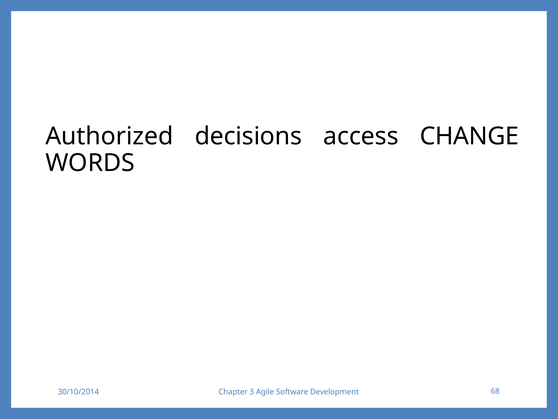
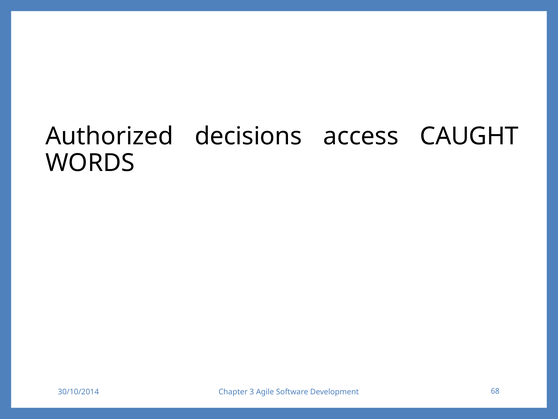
CHANGE: CHANGE -> CAUGHT
